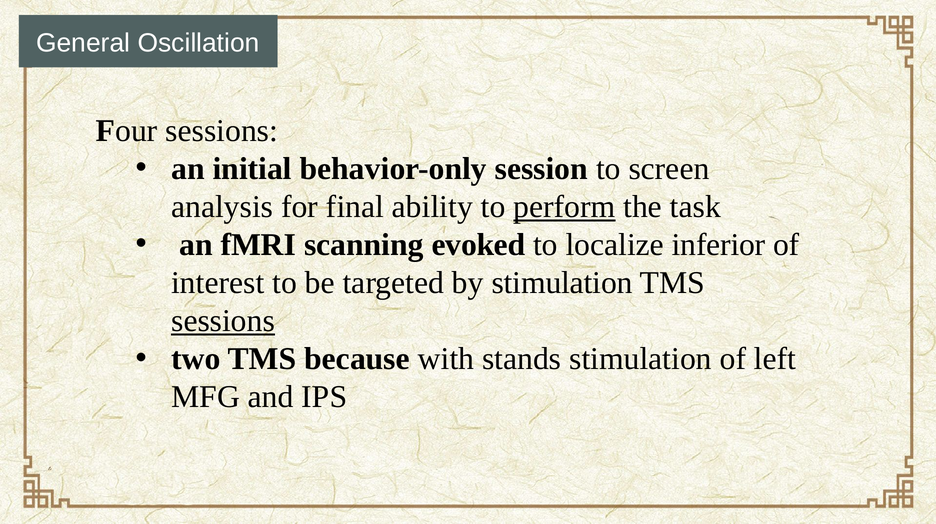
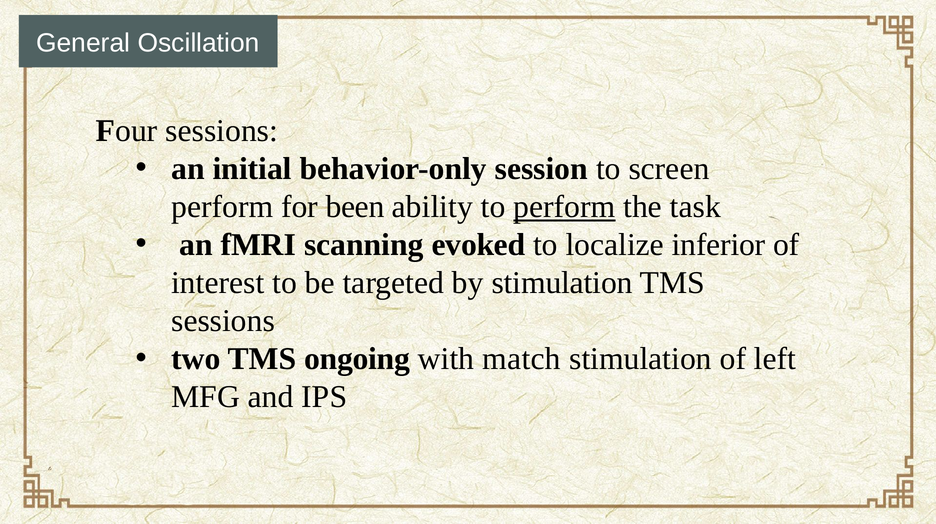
analysis at (222, 207): analysis -> perform
final: final -> been
sessions at (223, 321) underline: present -> none
because: because -> ongoing
stands: stands -> match
